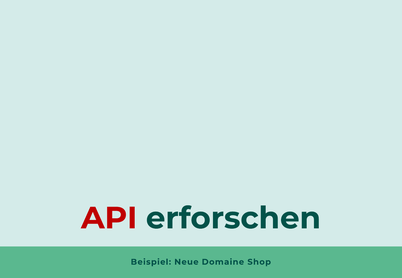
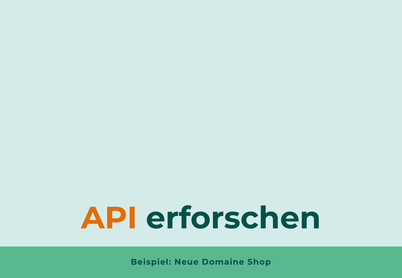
API colour: red -> orange
